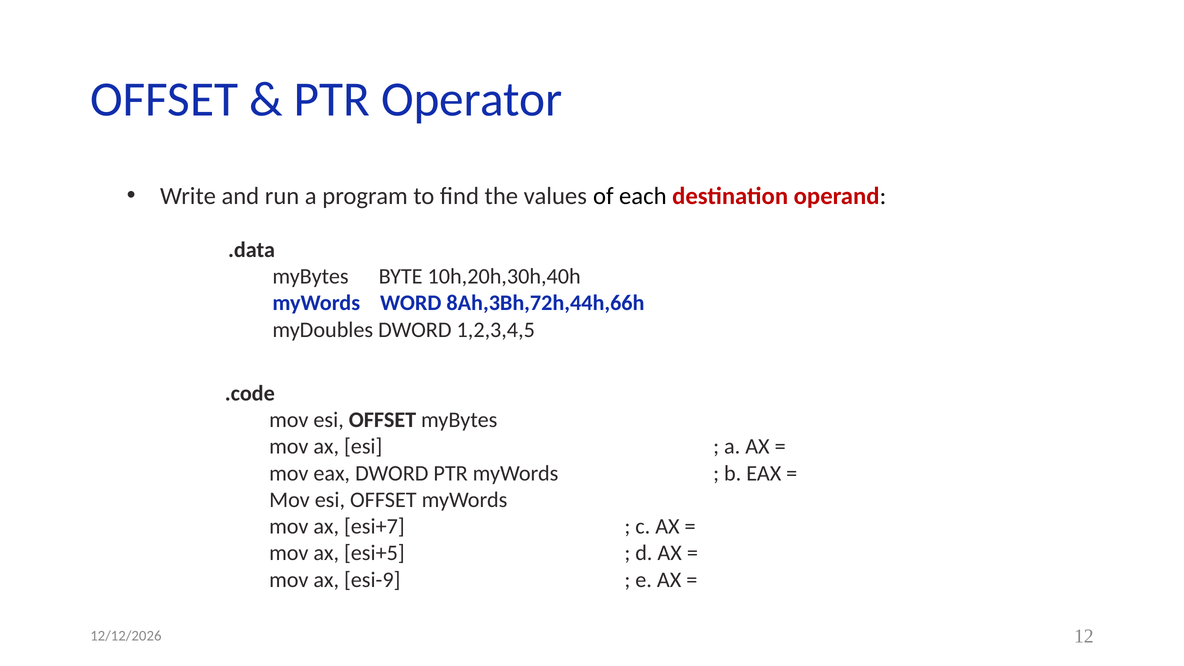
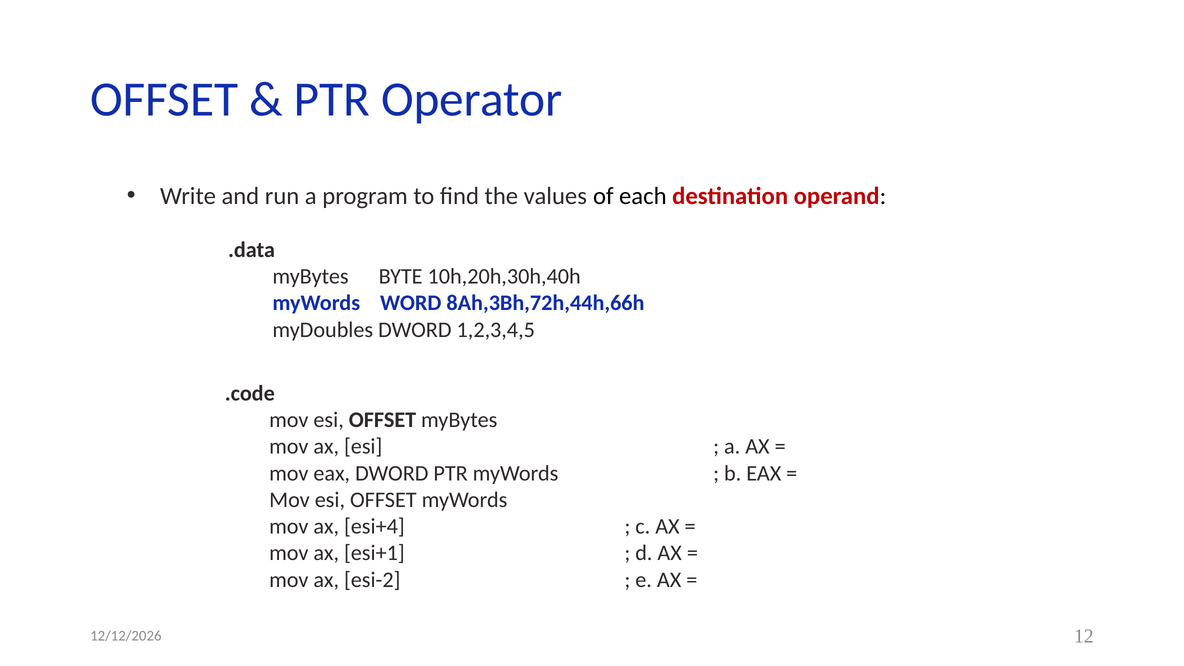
esi+7: esi+7 -> esi+4
esi+5: esi+5 -> esi+1
esi-9: esi-9 -> esi-2
